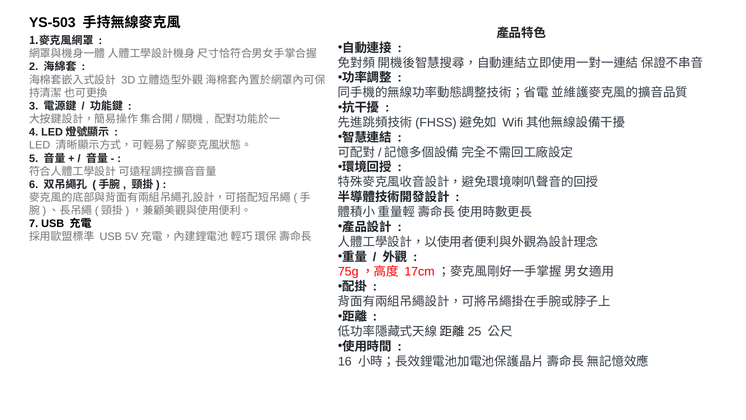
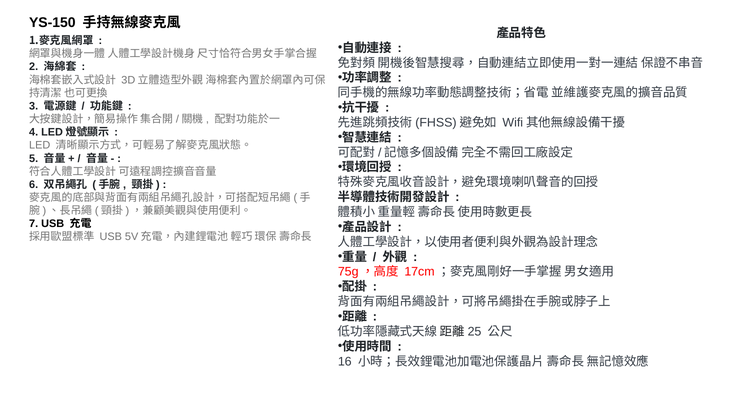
YS-503: YS-503 -> YS-150
